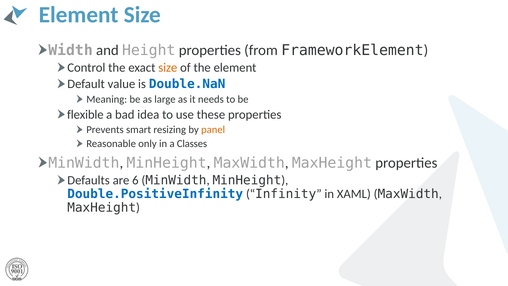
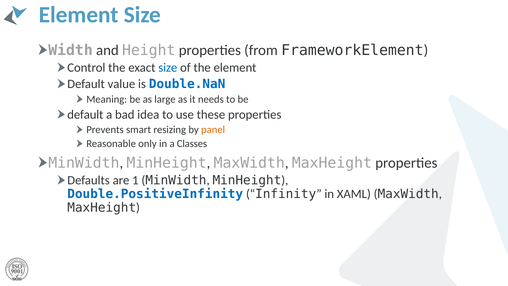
size at (168, 68) colour: orange -> blue
flexible at (85, 114): flexible -> default
6: 6 -> 1
